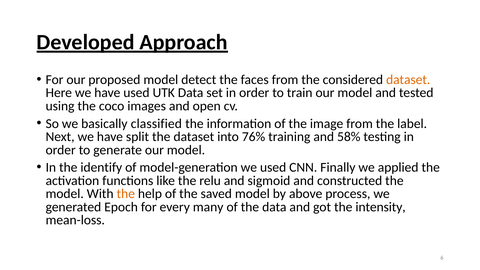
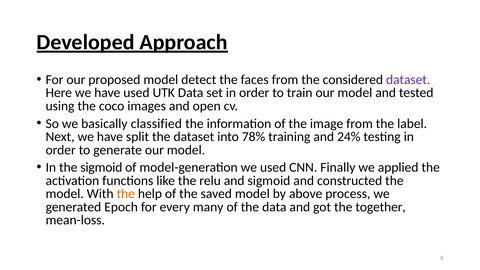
dataset at (408, 80) colour: orange -> purple
76%: 76% -> 78%
58%: 58% -> 24%
the identify: identify -> sigmoid
intensity: intensity -> together
